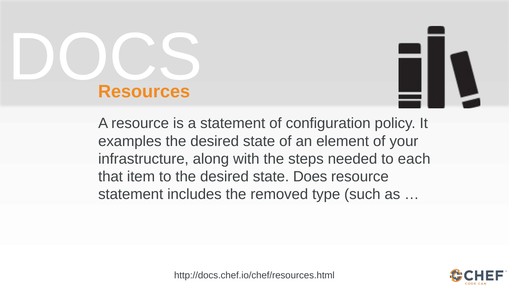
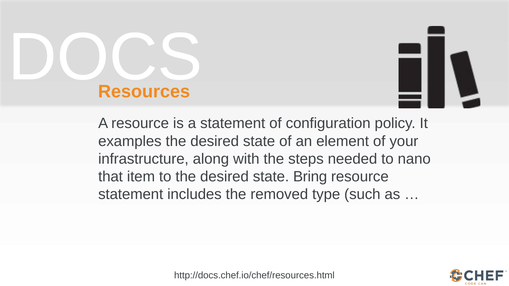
each: each -> nano
Does: Does -> Bring
